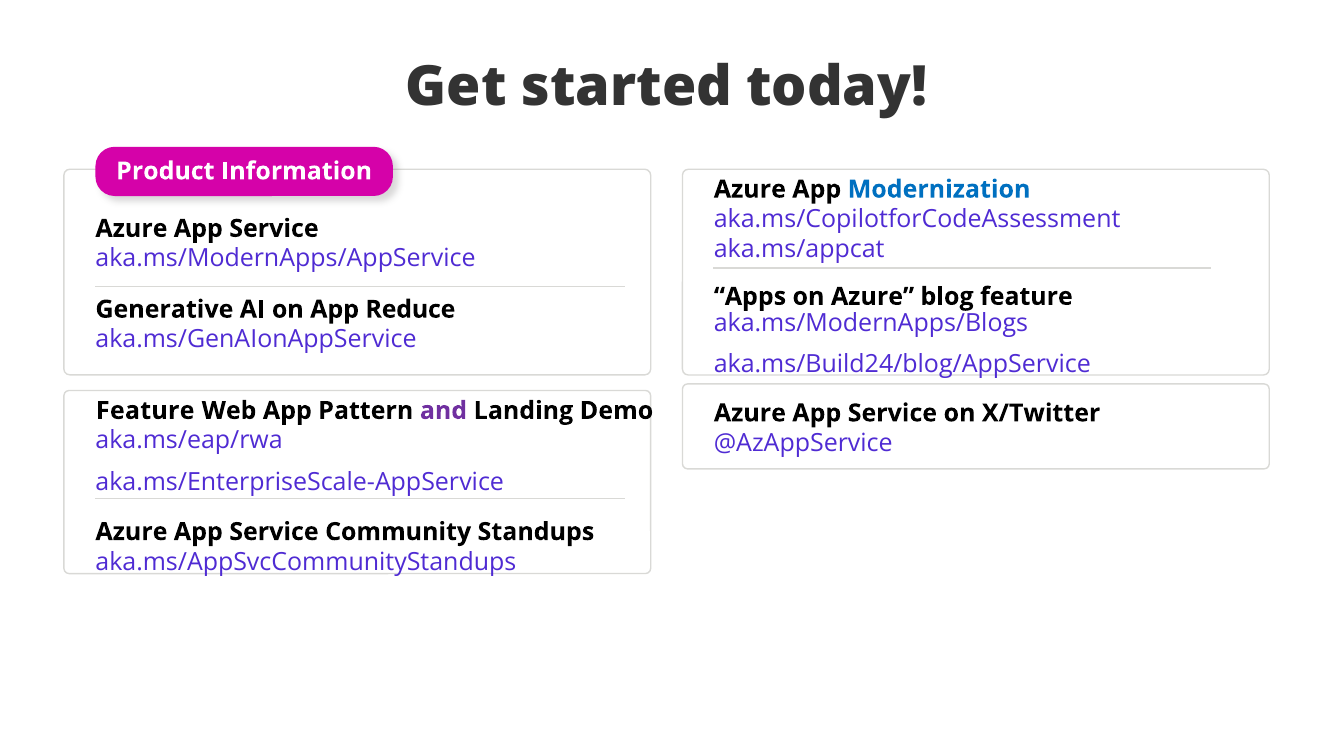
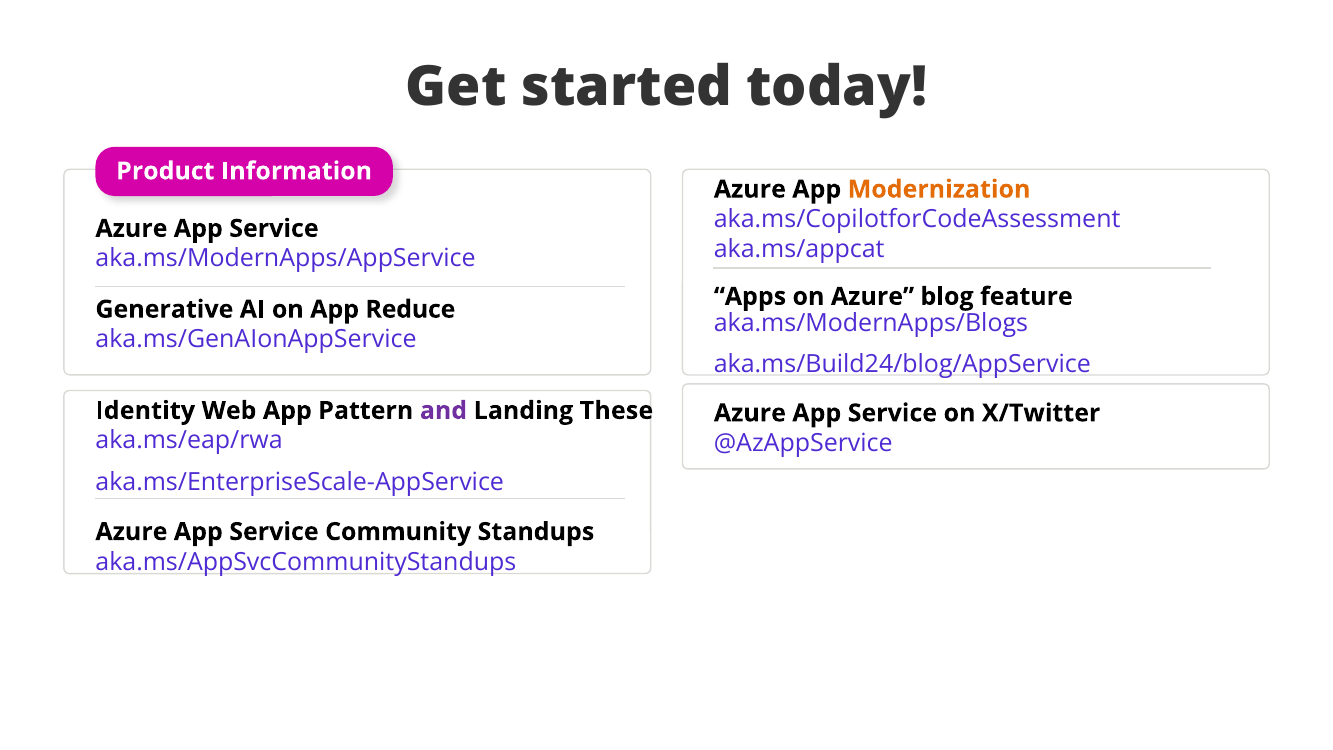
Modernization colour: blue -> orange
Feature at (145, 411): Feature -> Identity
Demo: Demo -> These
